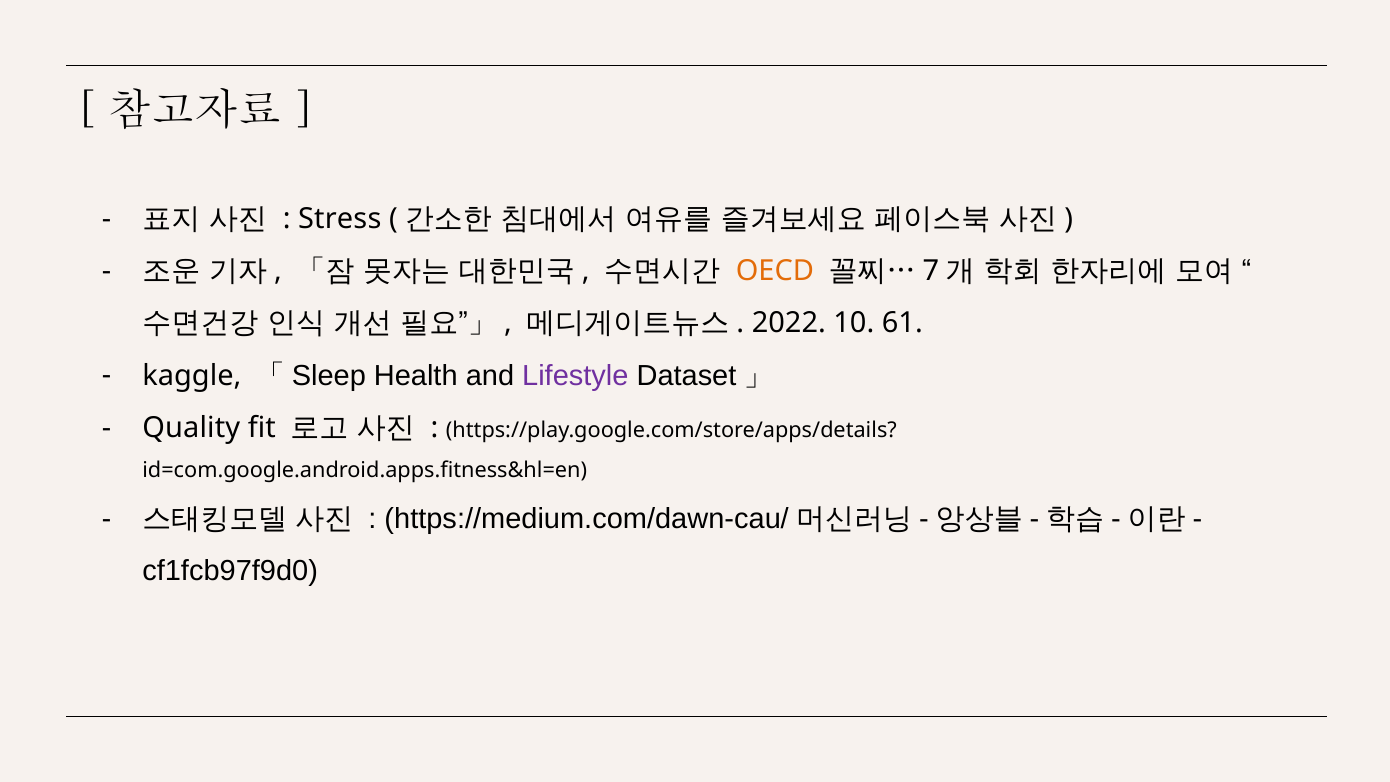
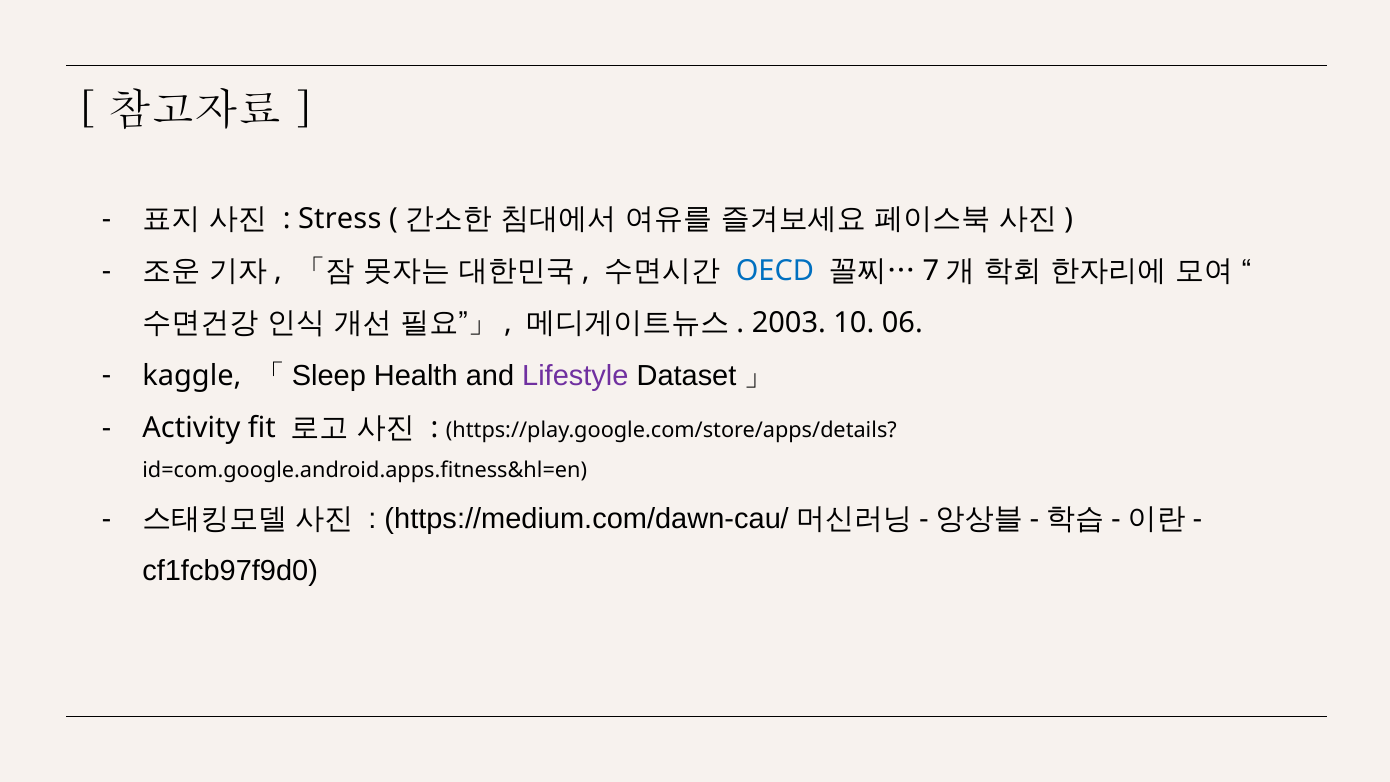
OECD colour: orange -> blue
2022: 2022 -> 2003
61: 61 -> 06
Quality: Quality -> Activity
